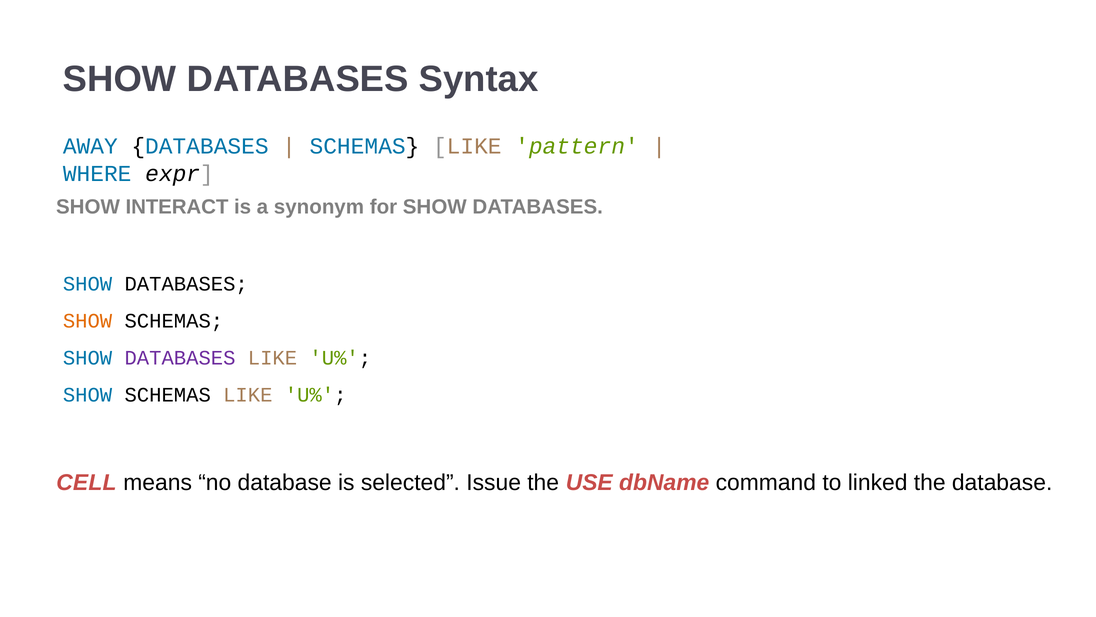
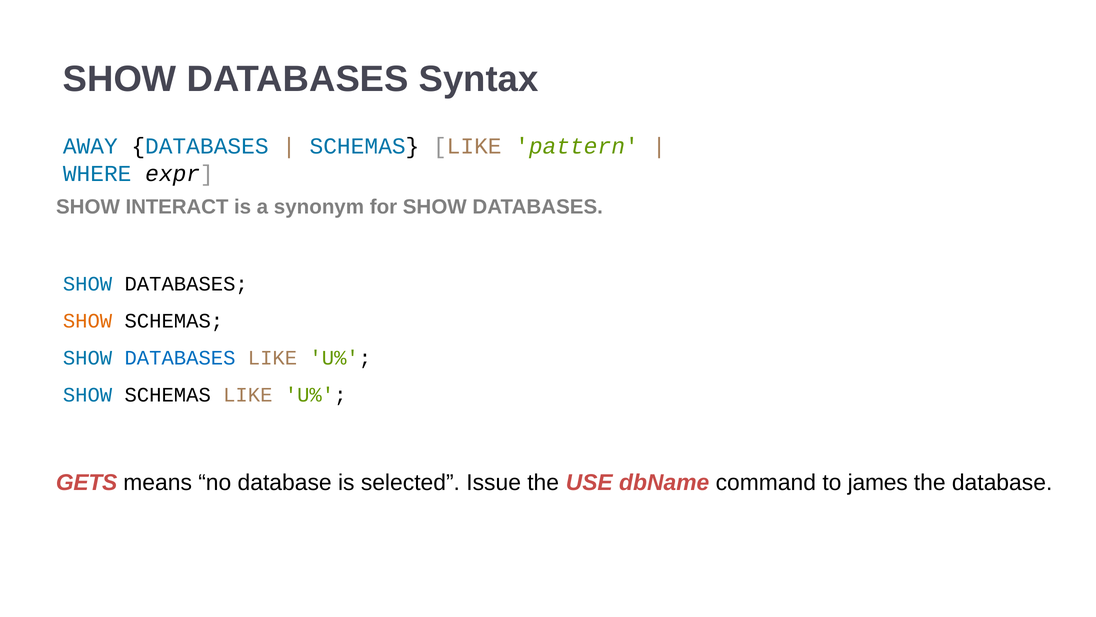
DATABASES at (180, 358) colour: purple -> blue
CELL: CELL -> GETS
linked: linked -> james
